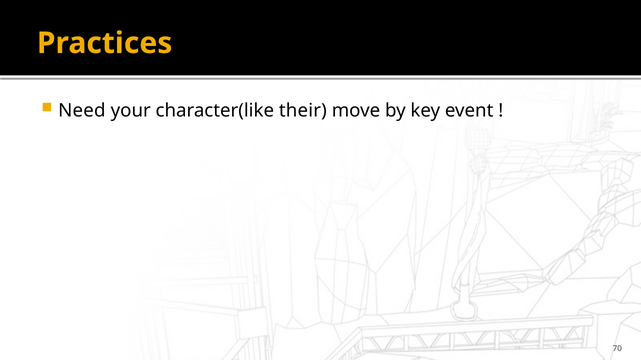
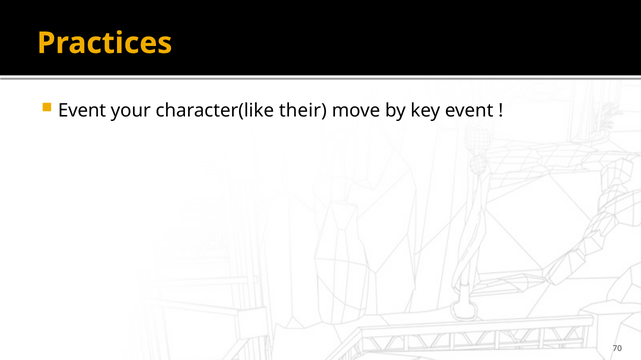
Need at (82, 111): Need -> Event
